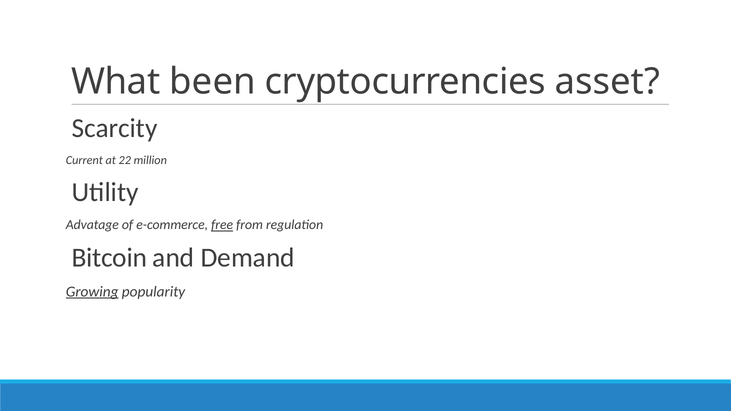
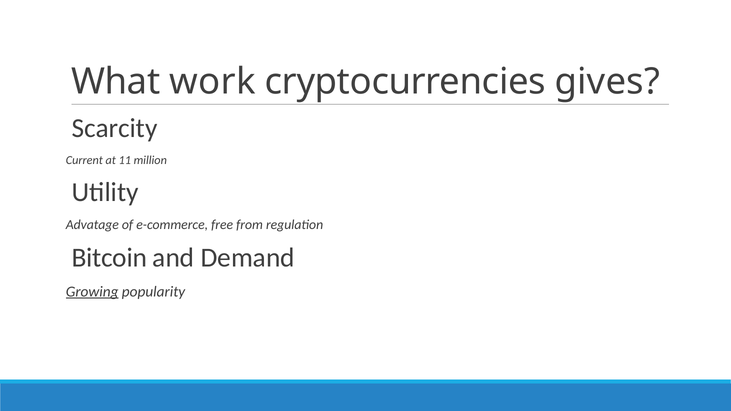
been: been -> work
asset: asset -> gives
22: 22 -> 11
free underline: present -> none
